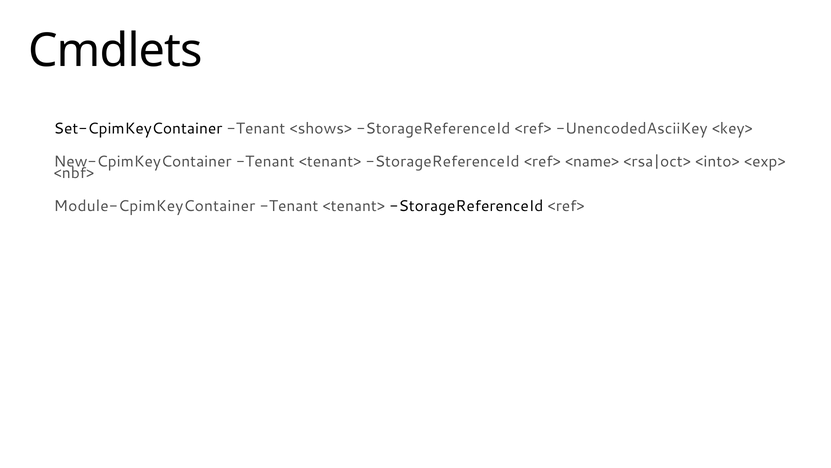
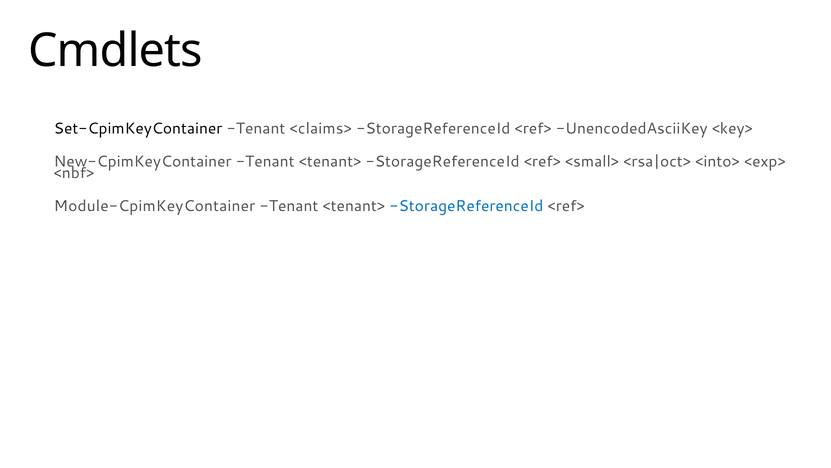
<shows>: <shows> -> <claims>
<name>: <name> -> <small>
StorageReferenceId at (466, 206) colour: black -> blue
